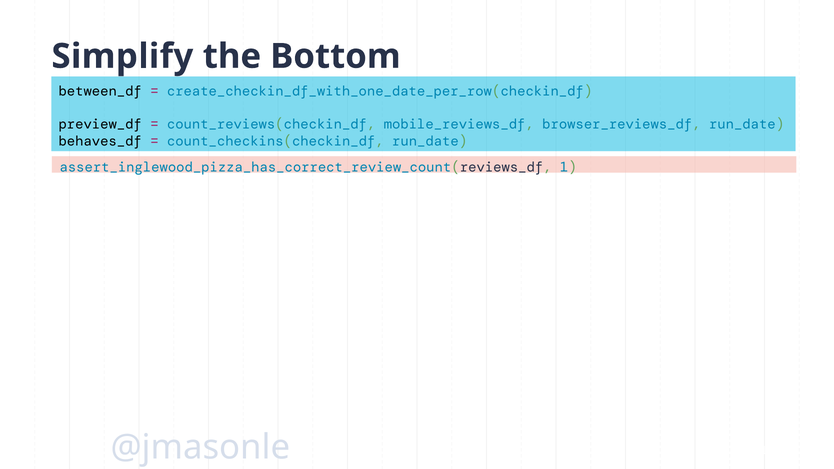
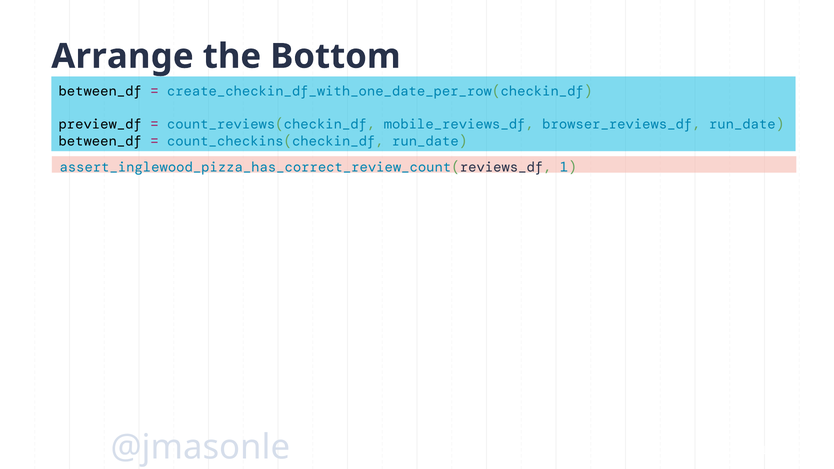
Simplify: Simplify -> Arrange
behaves_df at (100, 141): behaves_df -> between_df
